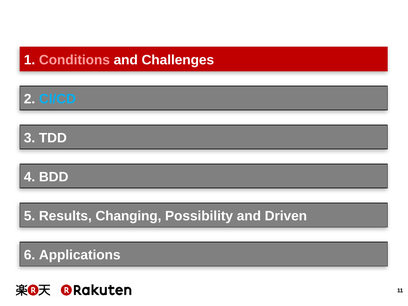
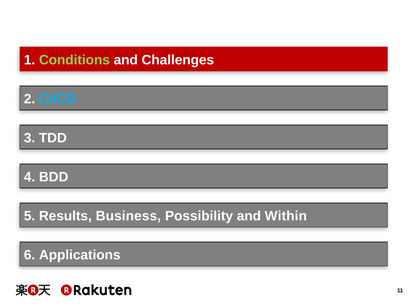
Conditions colour: pink -> light green
Changing: Changing -> Business
Driven: Driven -> Within
